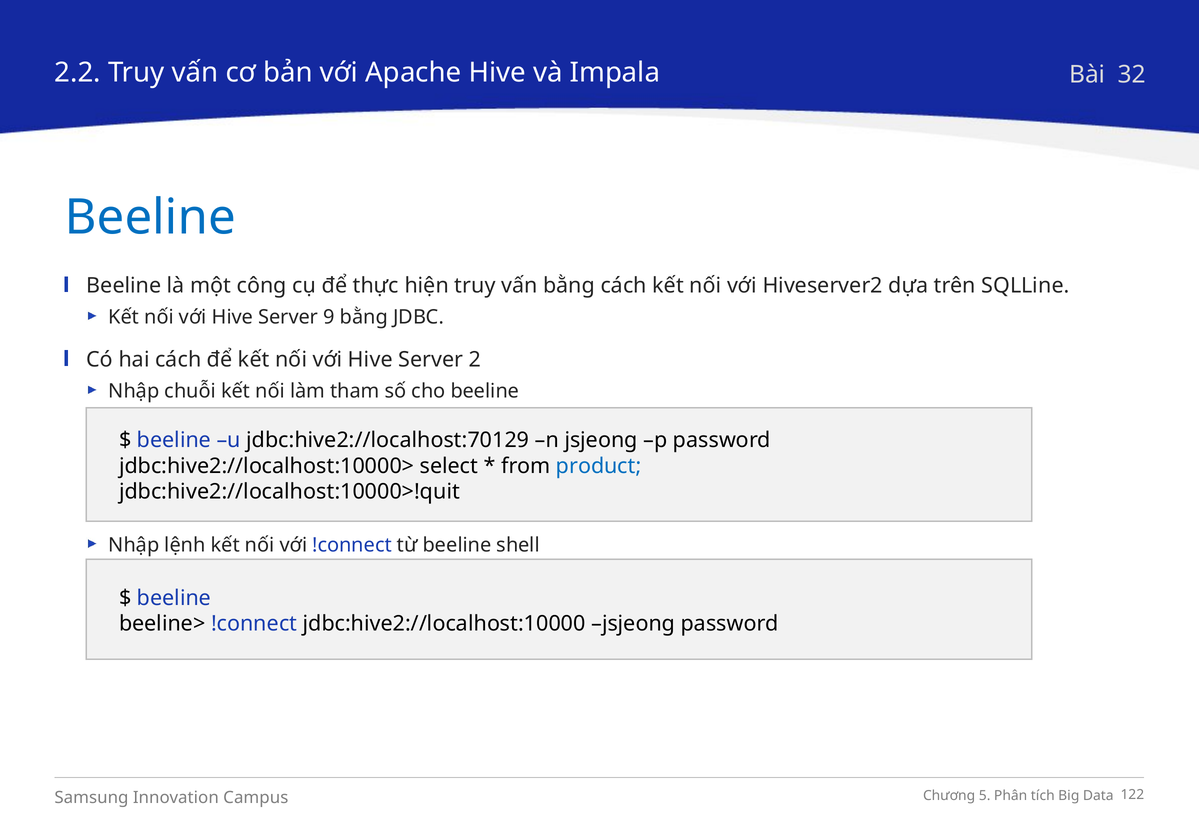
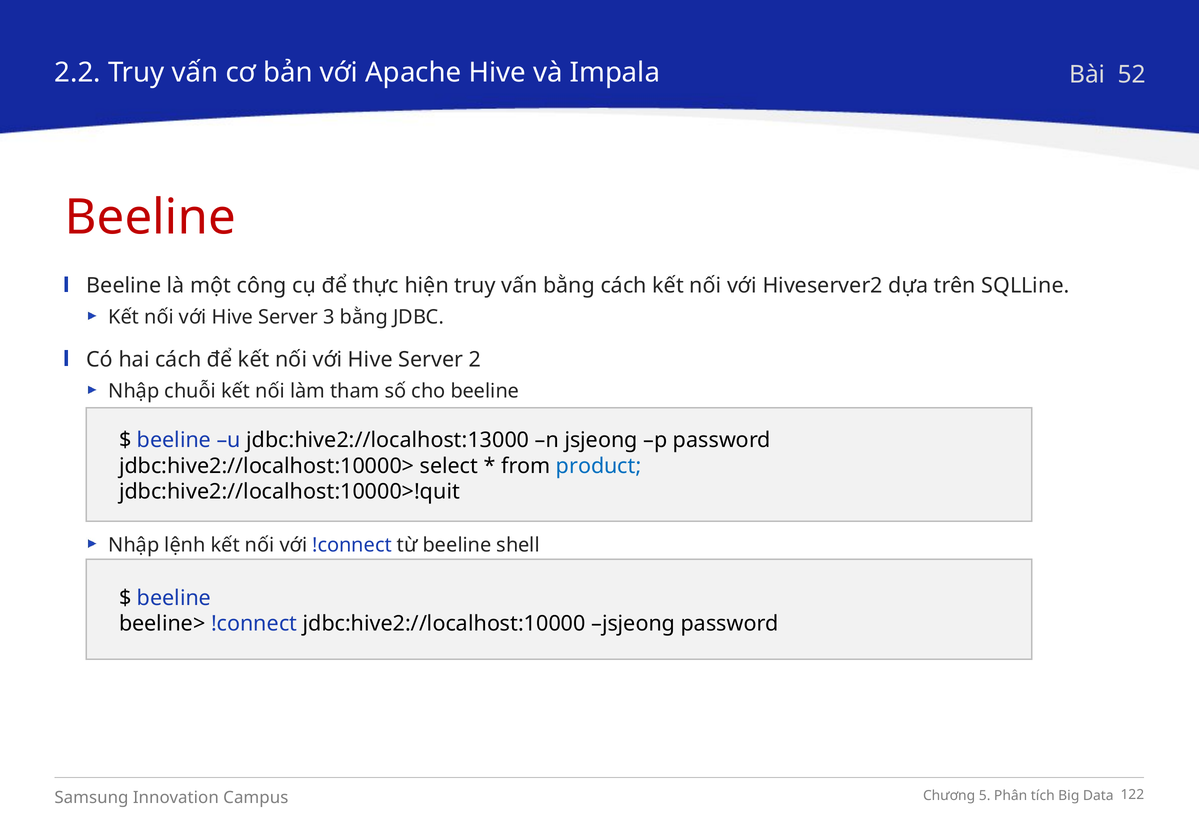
32: 32 -> 52
Beeline at (150, 218) colour: blue -> red
9: 9 -> 3
jdbc:hive2://localhost:70129: jdbc:hive2://localhost:70129 -> jdbc:hive2://localhost:13000
